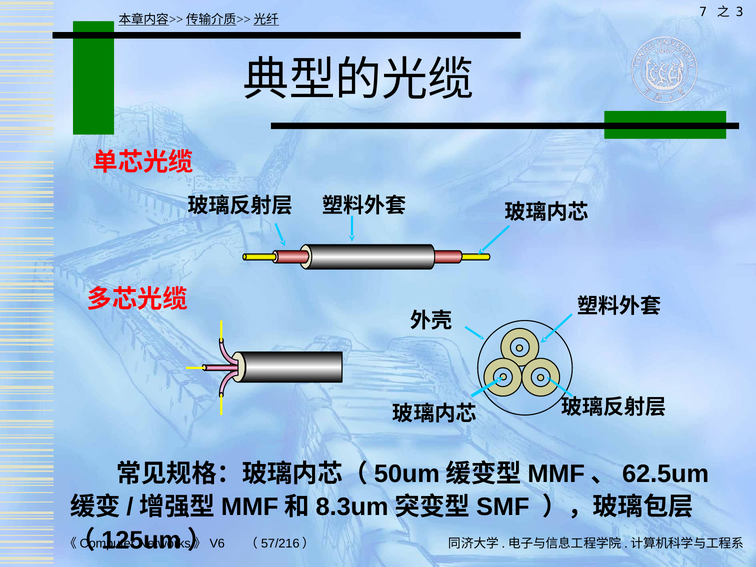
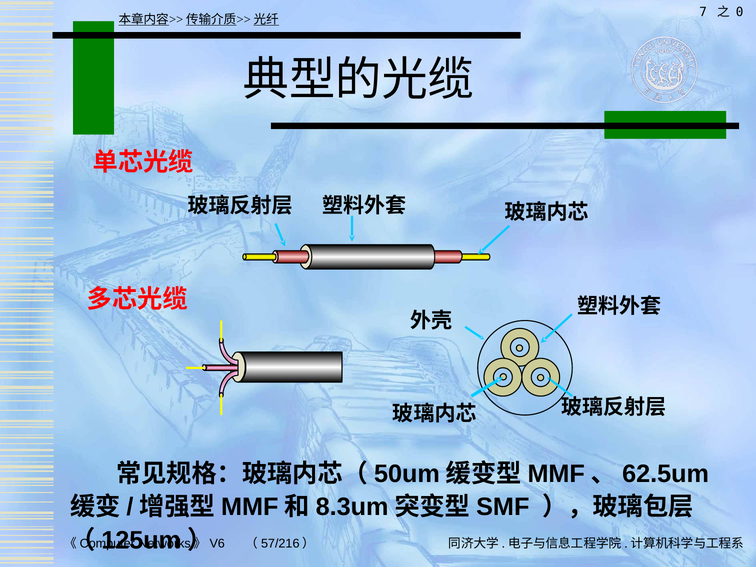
3: 3 -> 0
